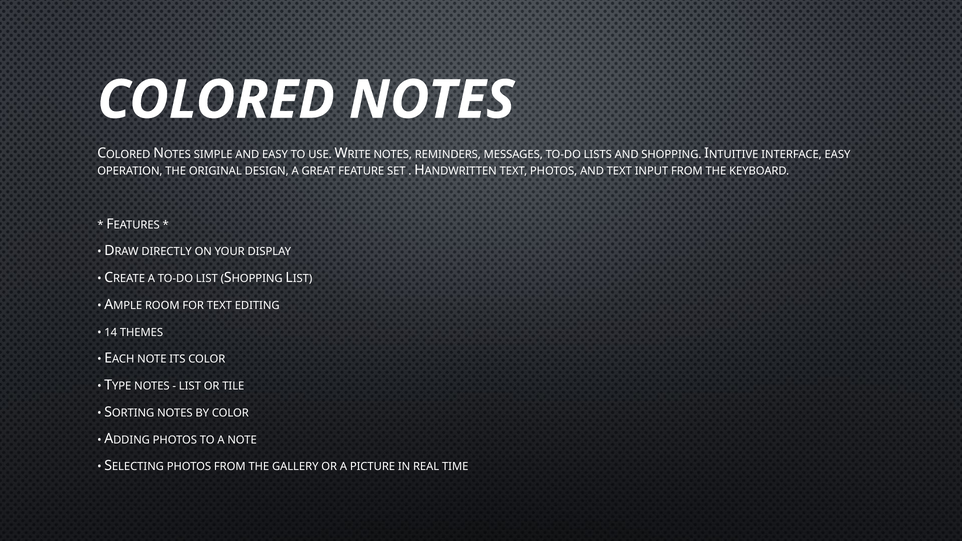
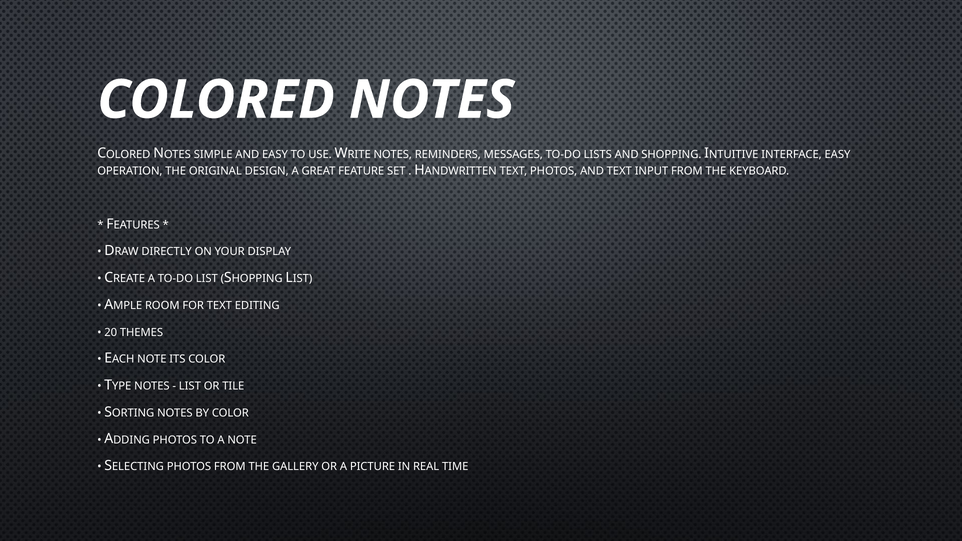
14: 14 -> 20
